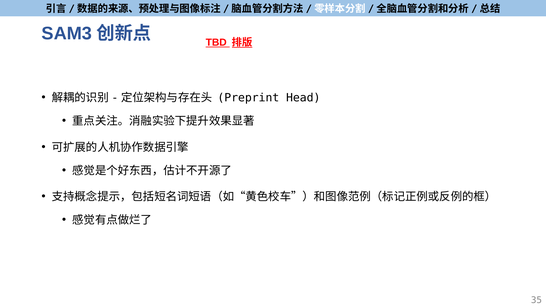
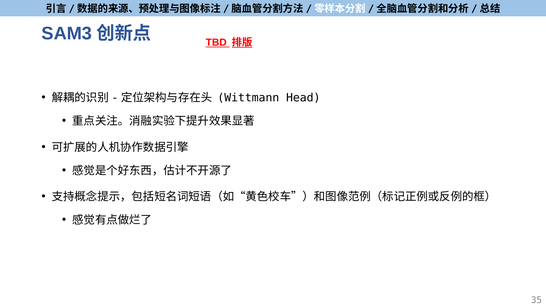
Preprint: Preprint -> Wittmann
